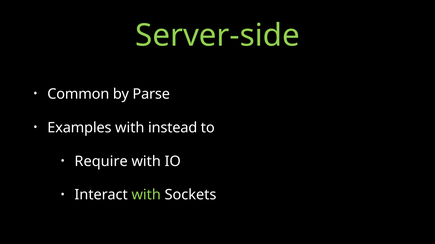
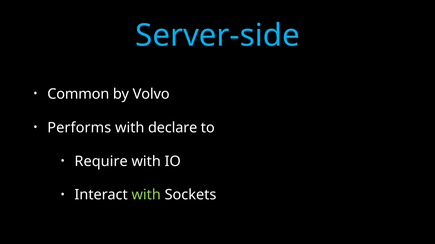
Server-side colour: light green -> light blue
Parse: Parse -> Volvo
Examples: Examples -> Performs
instead: instead -> declare
